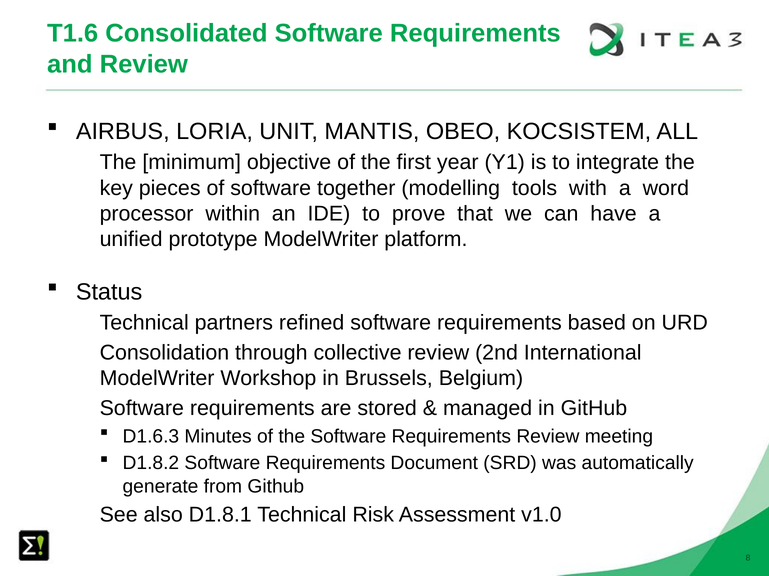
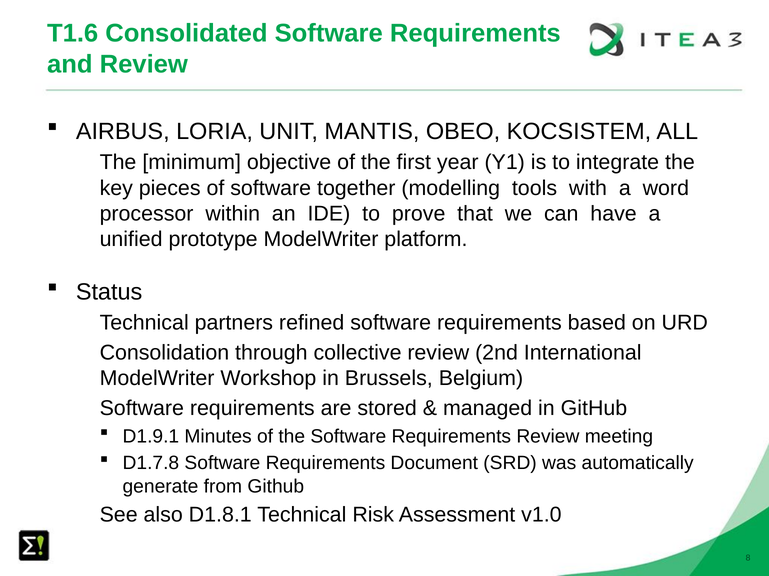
D1.6.3: D1.6.3 -> D1.9.1
D1.8.2: D1.8.2 -> D1.7.8
